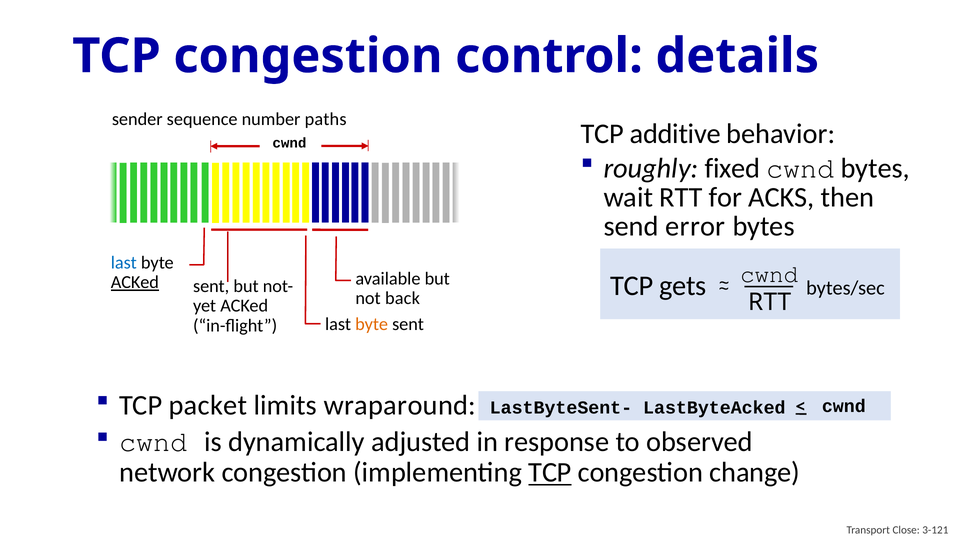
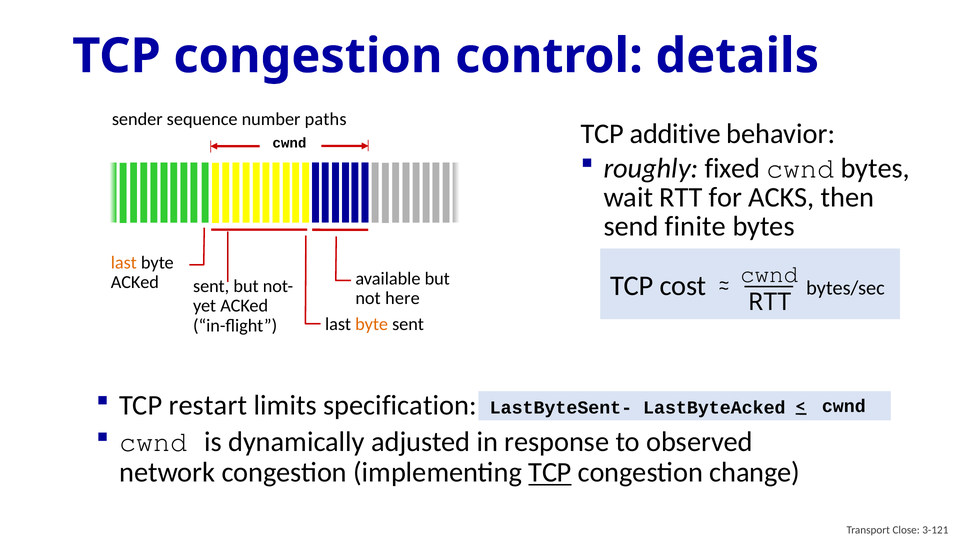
error: error -> finite
last at (124, 263) colour: blue -> orange
gets: gets -> cost
ACKed at (135, 282) underline: present -> none
back: back -> here
packet: packet -> restart
wraparound: wraparound -> specification
